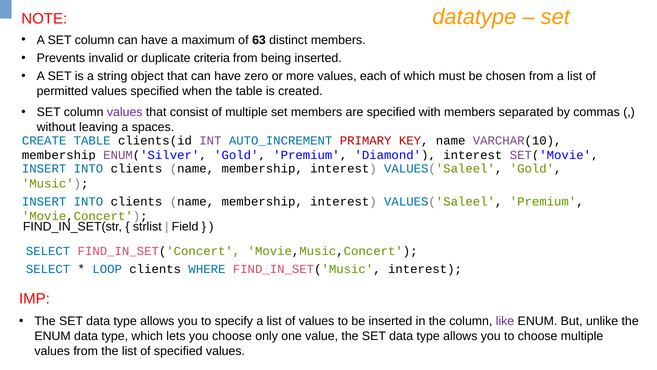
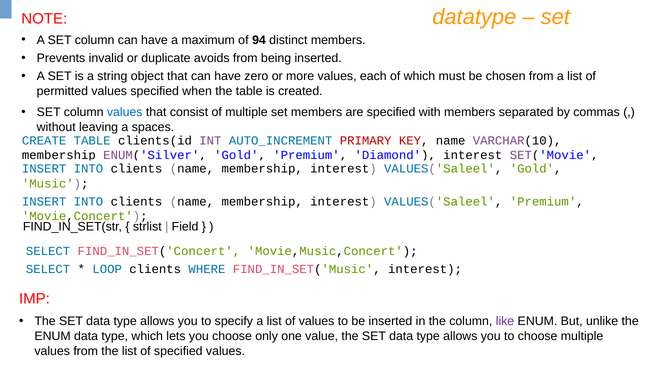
63: 63 -> 94
criteria: criteria -> avoids
values at (125, 112) colour: purple -> blue
